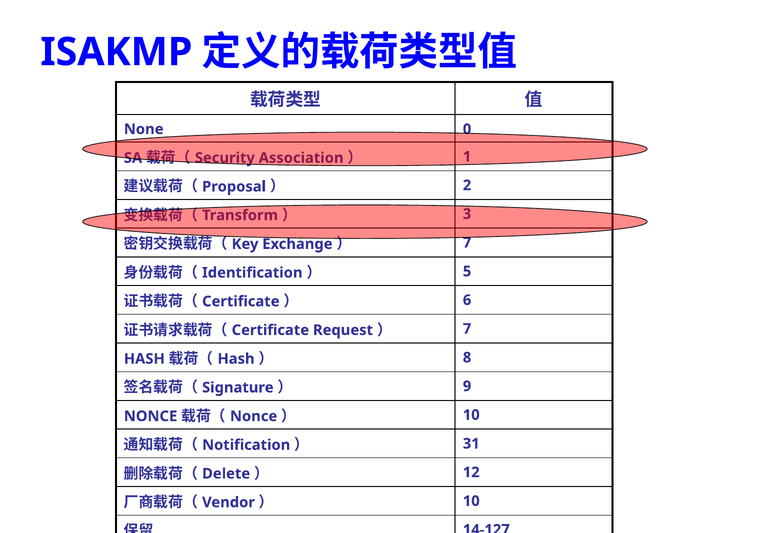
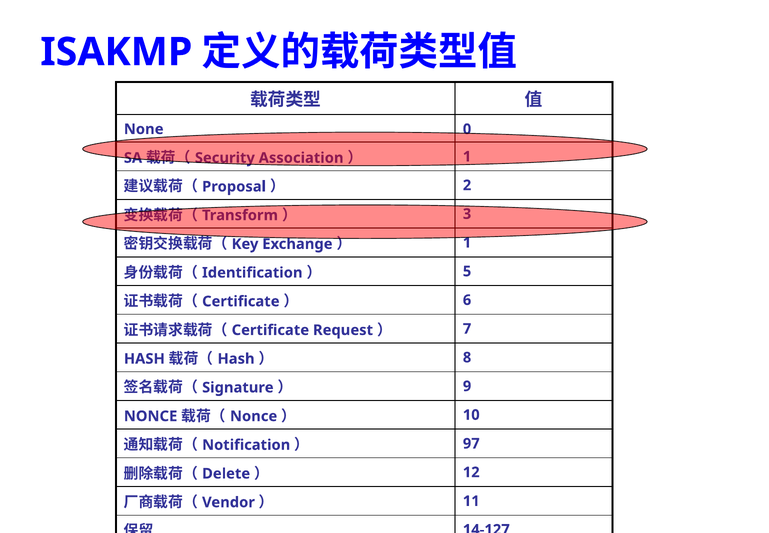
7 at (467, 242): 7 -> 1
31: 31 -> 97
10 at (471, 500): 10 -> 11
